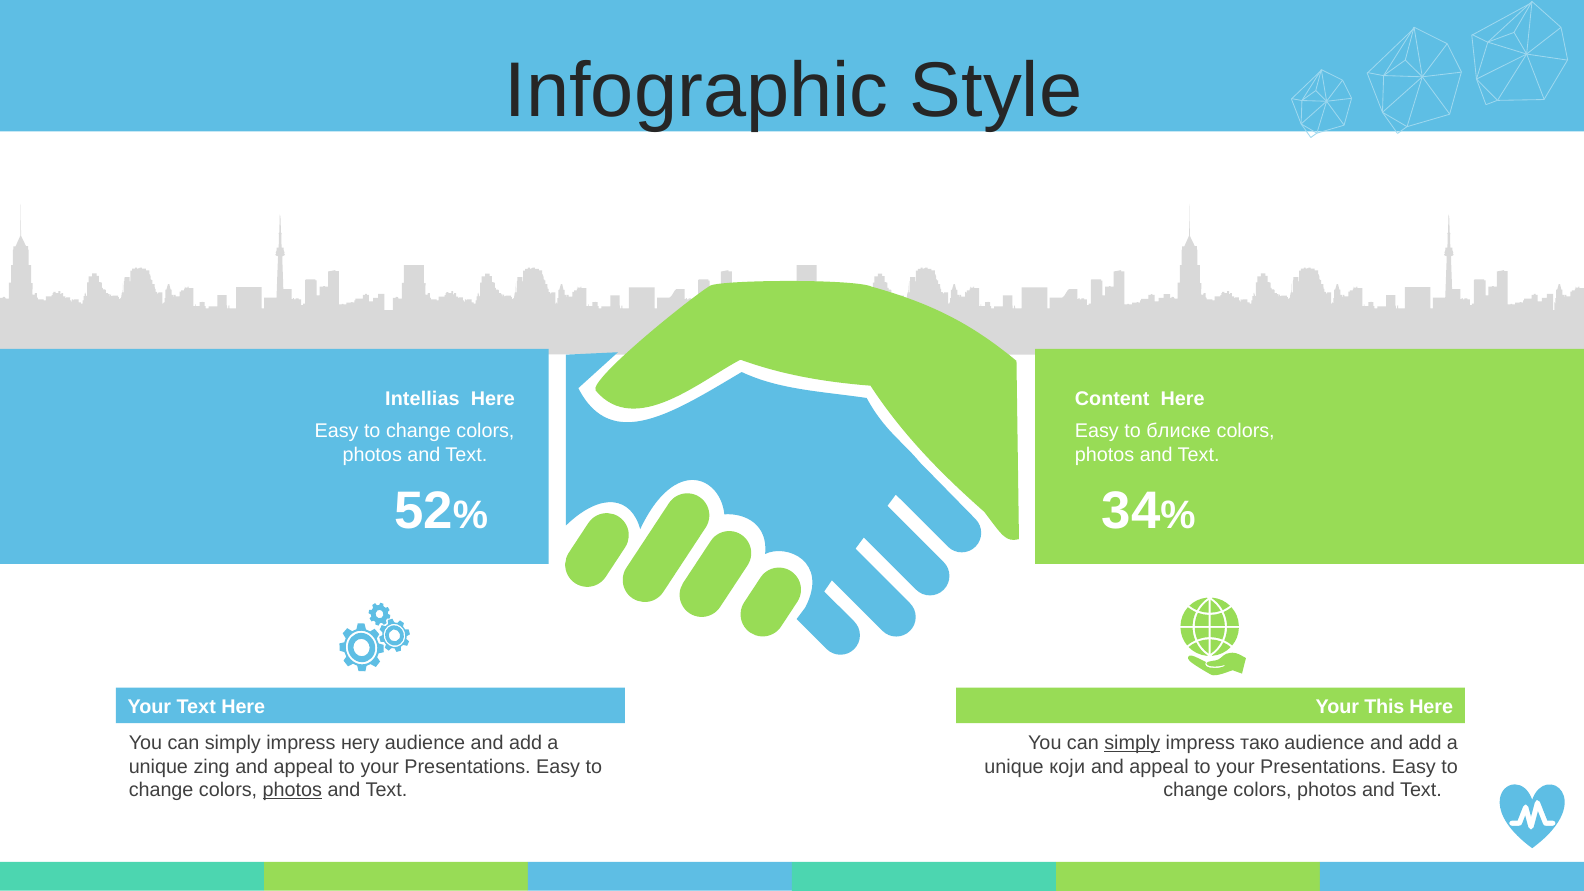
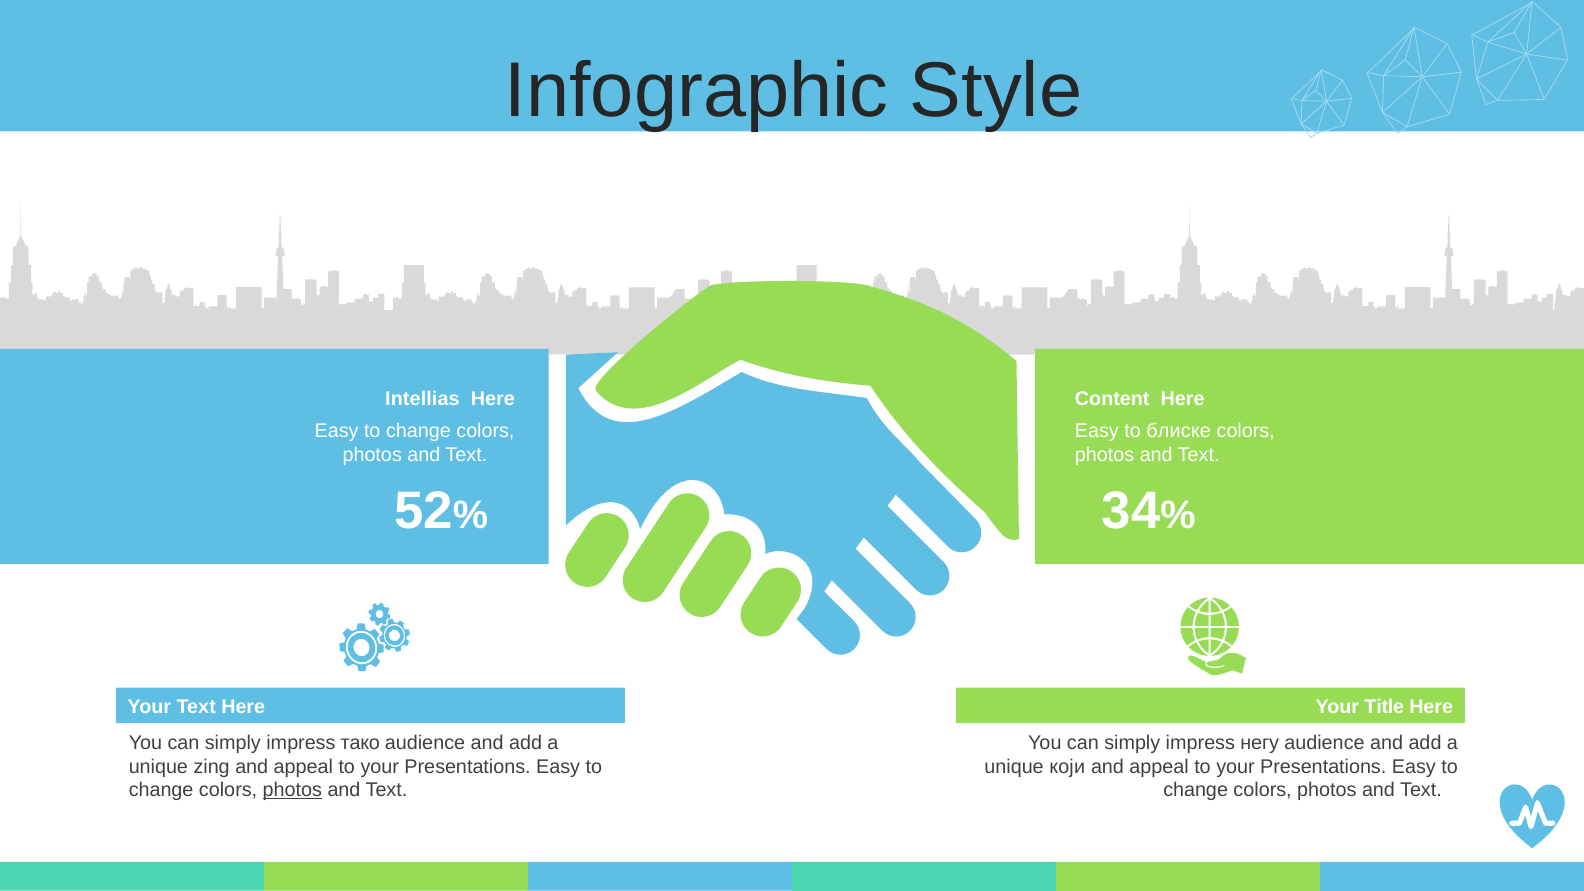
This: This -> Title
негу: негу -> тако
simply at (1132, 743) underline: present -> none
тако: тако -> негу
